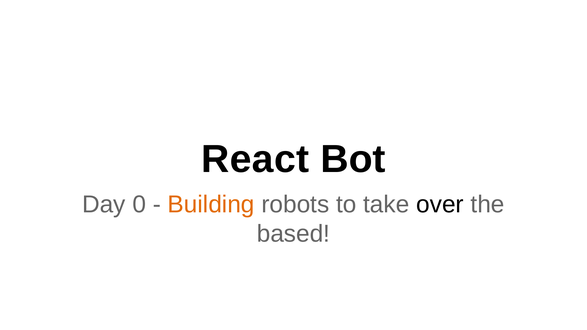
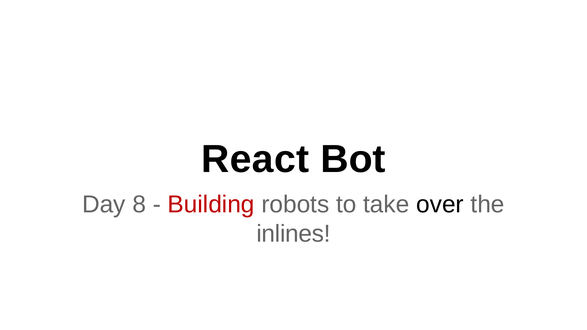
0: 0 -> 8
Building colour: orange -> red
based: based -> inlines
